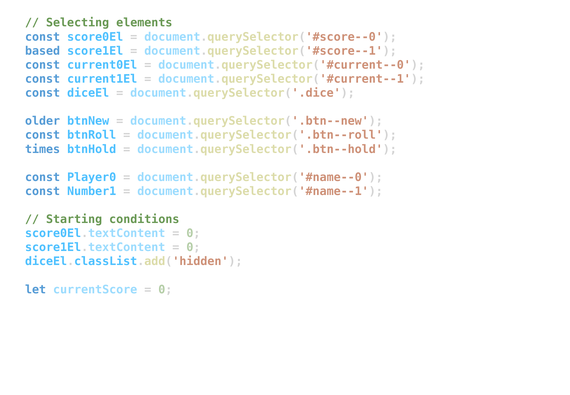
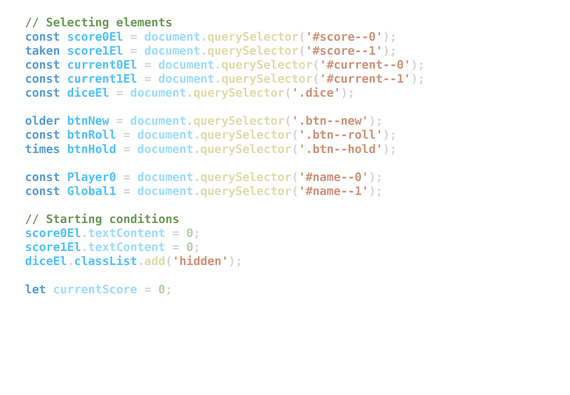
based: based -> taken
Number1: Number1 -> Global1
